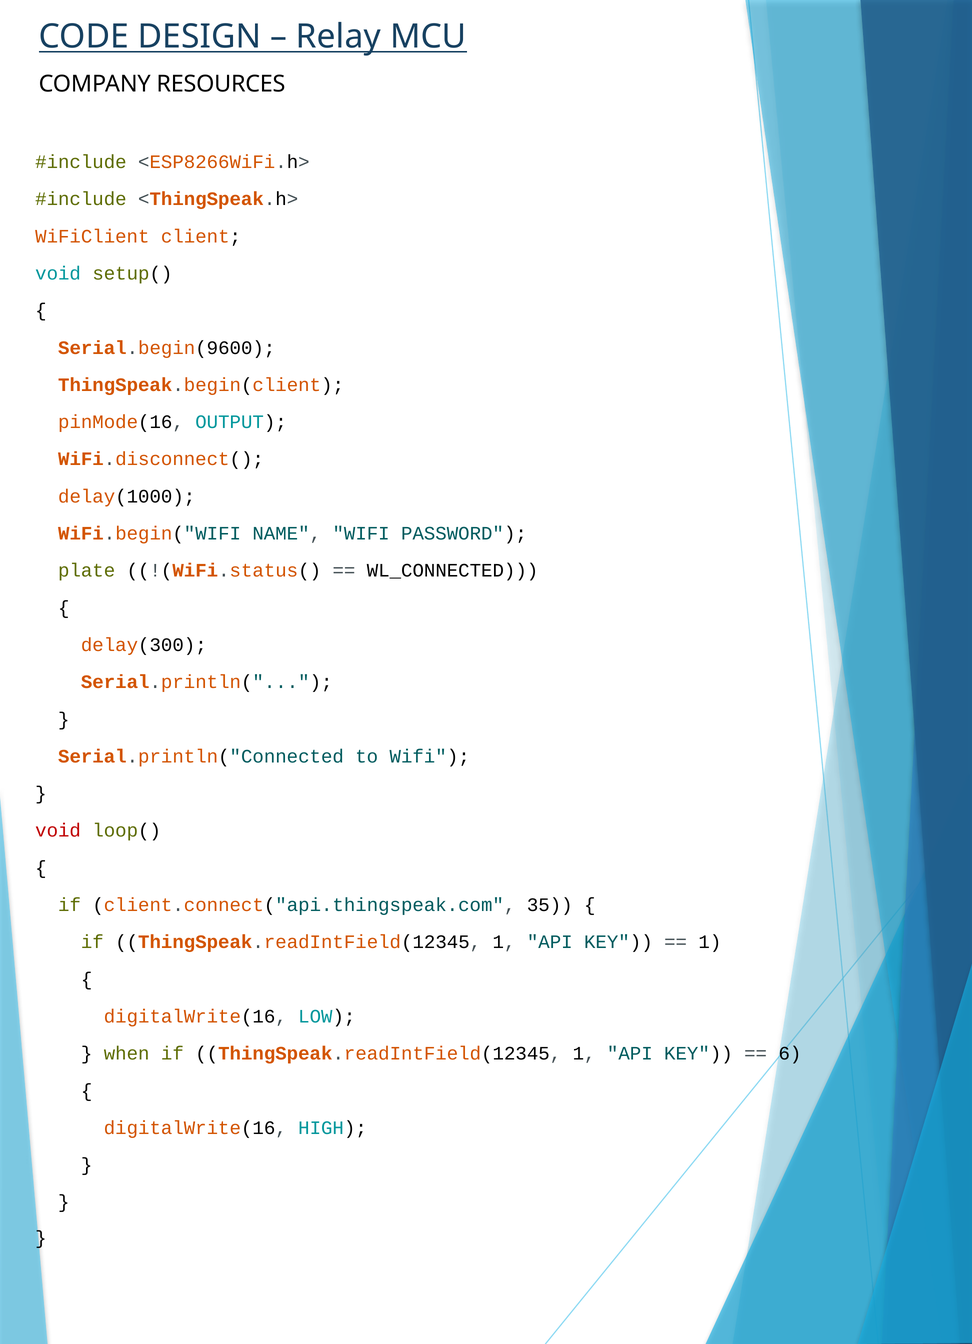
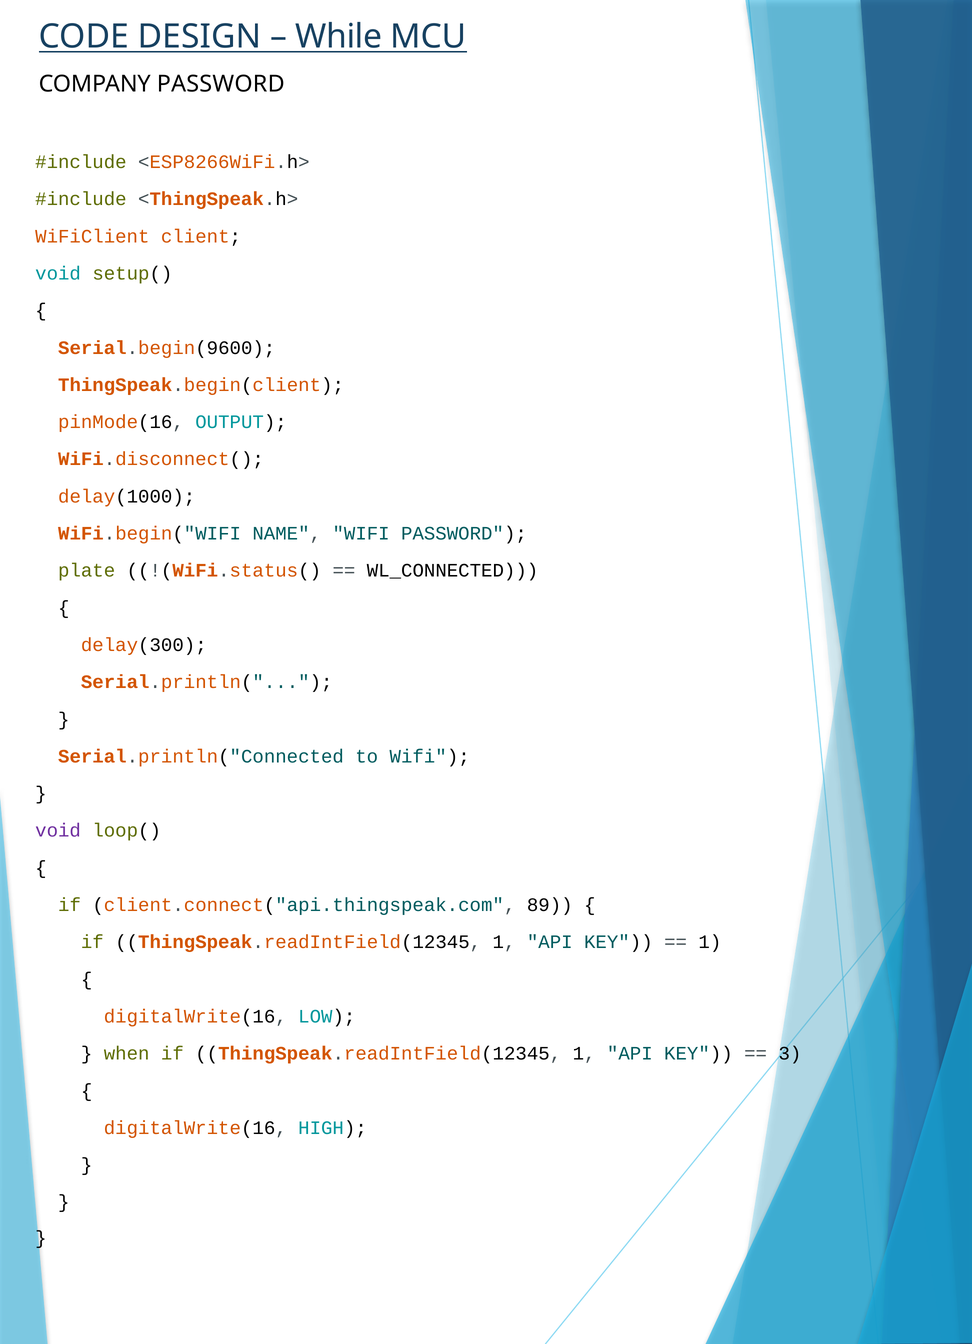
Relay: Relay -> While
COMPANY RESOURCES: RESOURCES -> PASSWORD
void at (58, 830) colour: red -> purple
35: 35 -> 89
6: 6 -> 3
